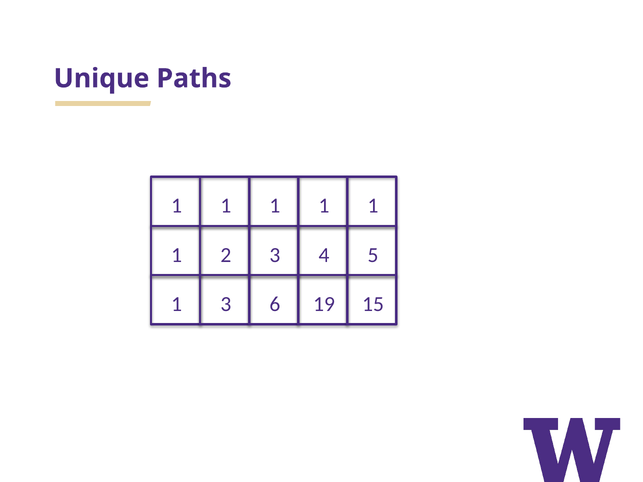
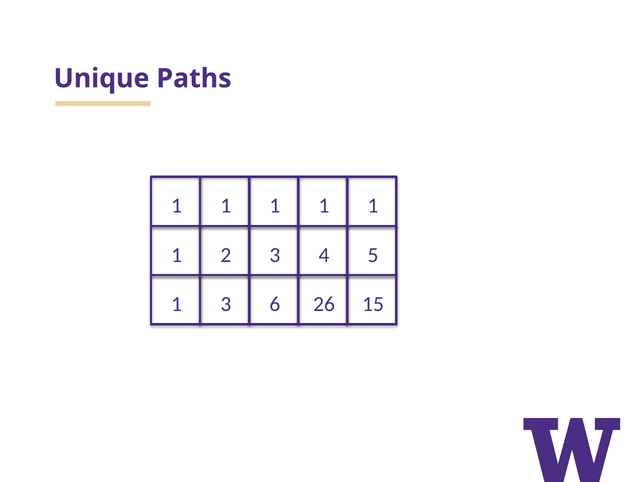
19: 19 -> 26
